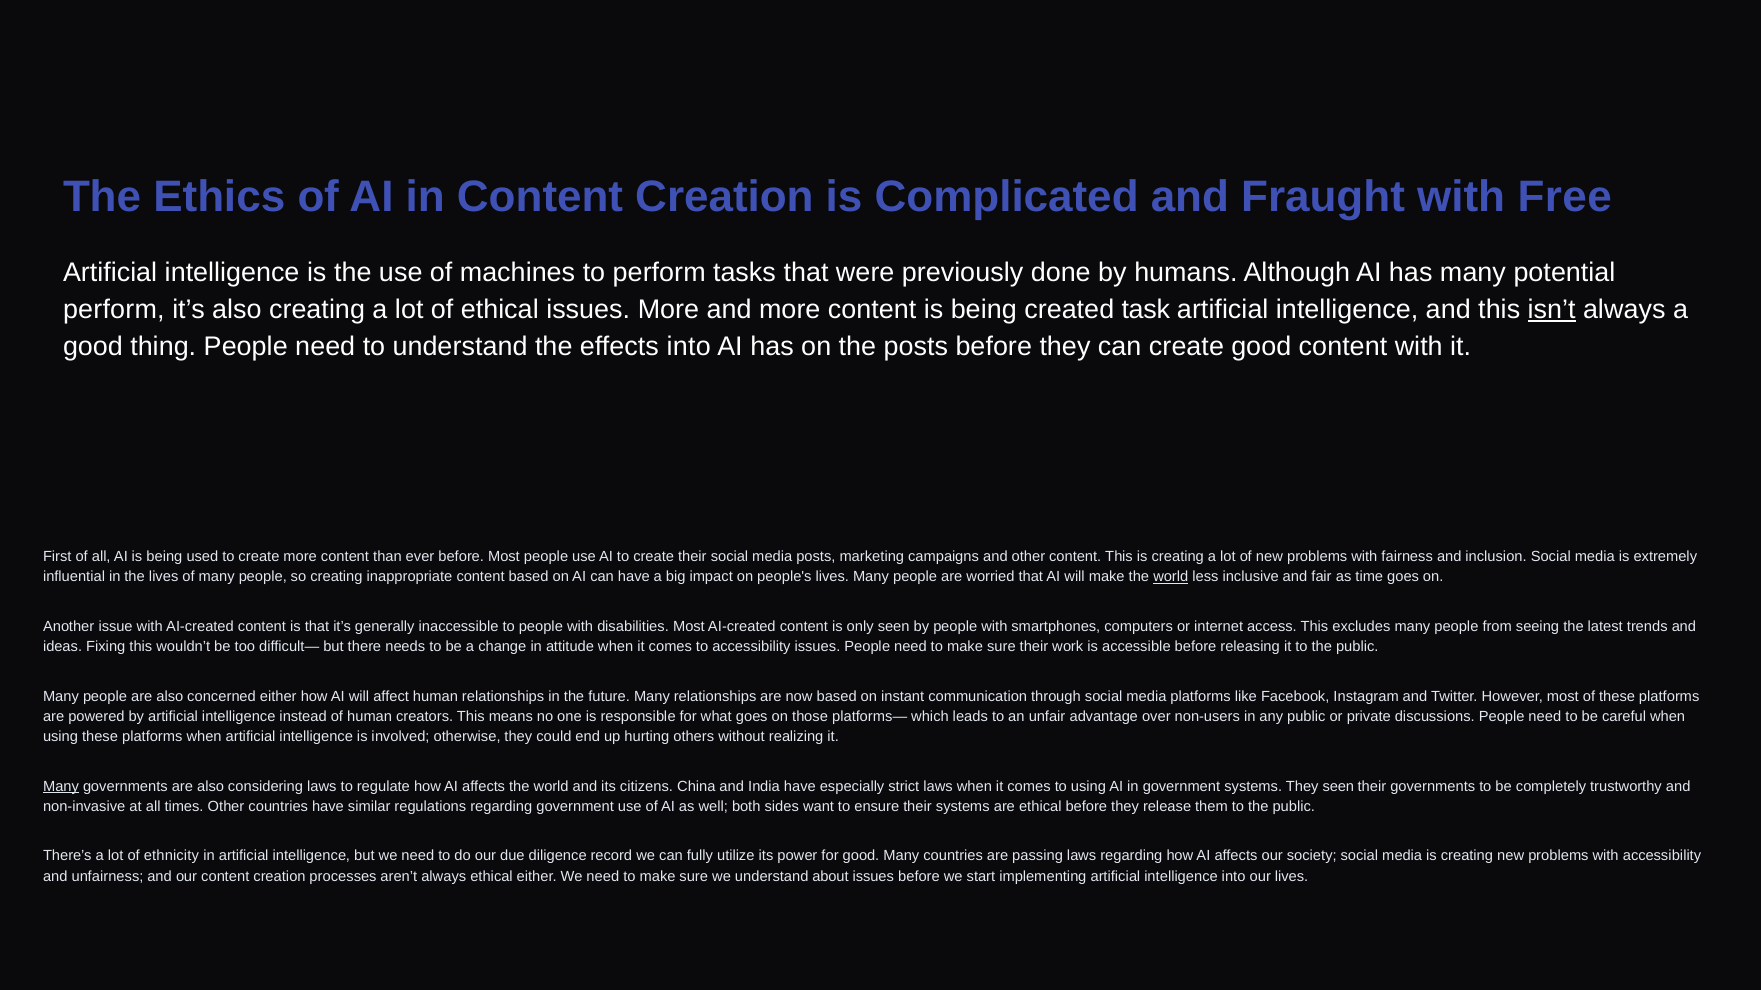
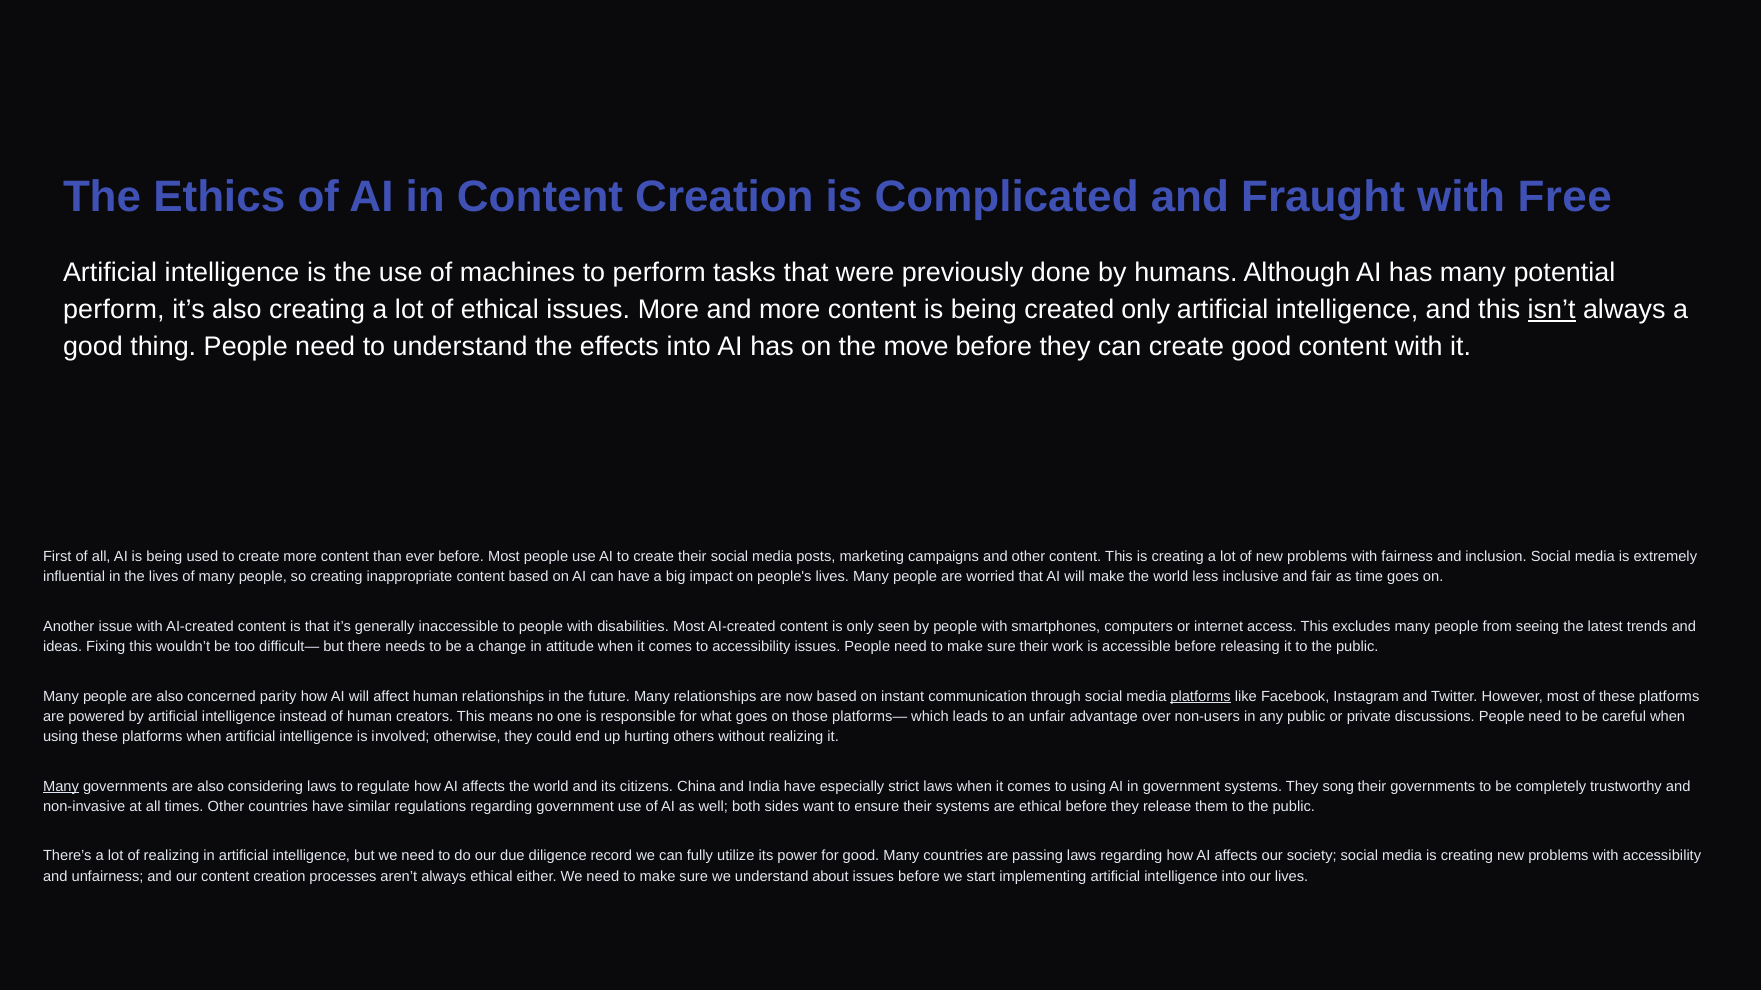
created task: task -> only
the posts: posts -> move
world at (1171, 577) underline: present -> none
concerned either: either -> parity
platforms at (1201, 697) underline: none -> present
They seen: seen -> song
of ethnicity: ethnicity -> realizing
